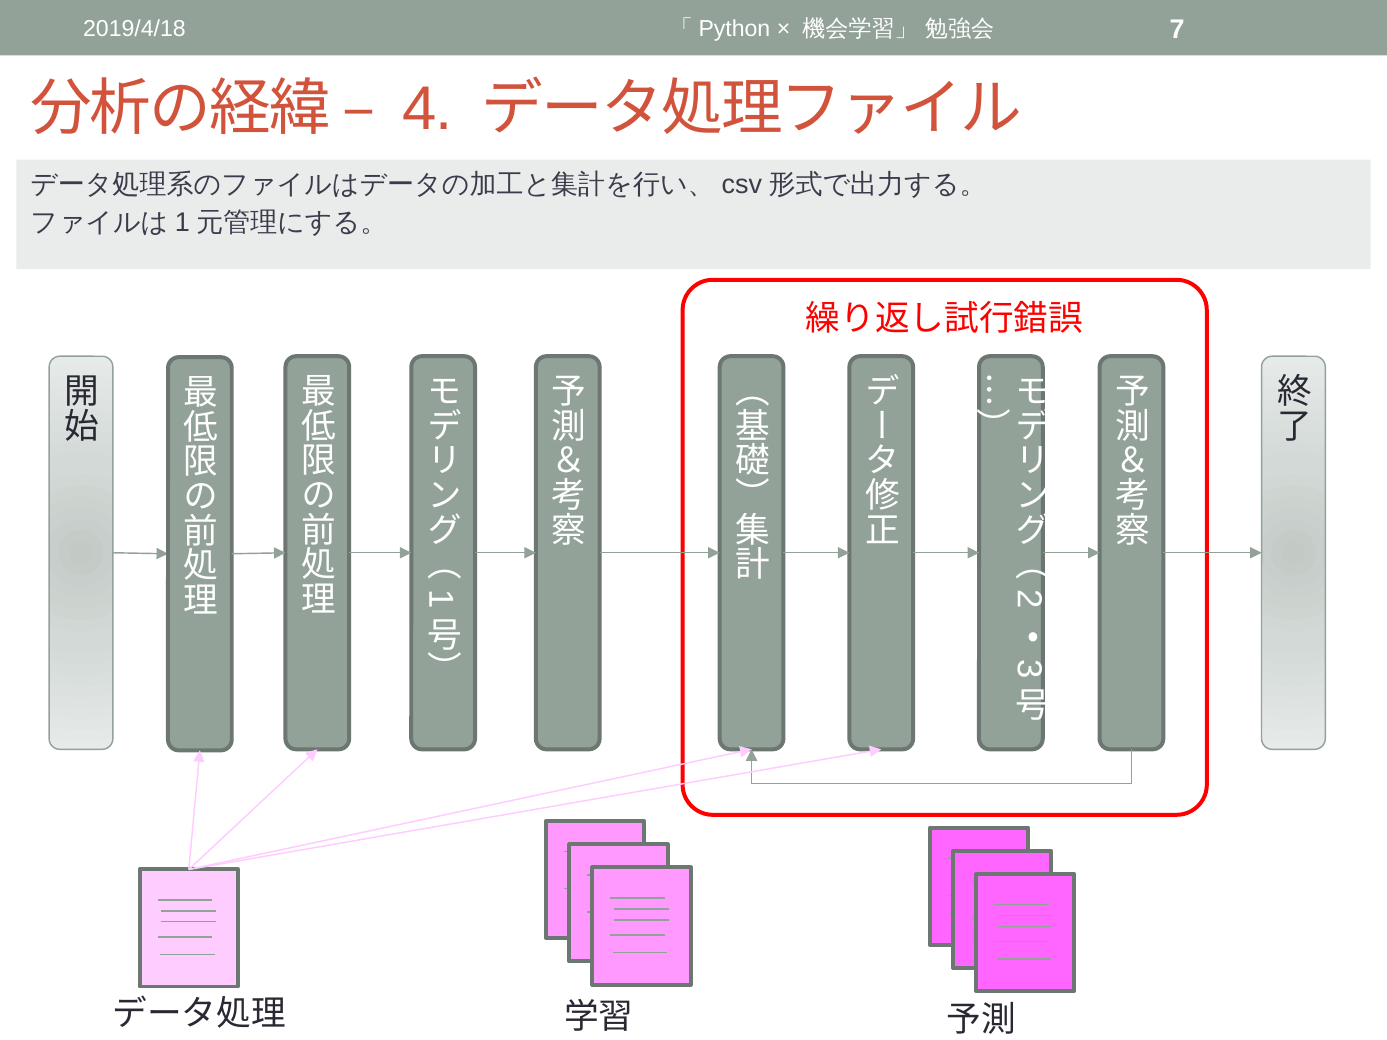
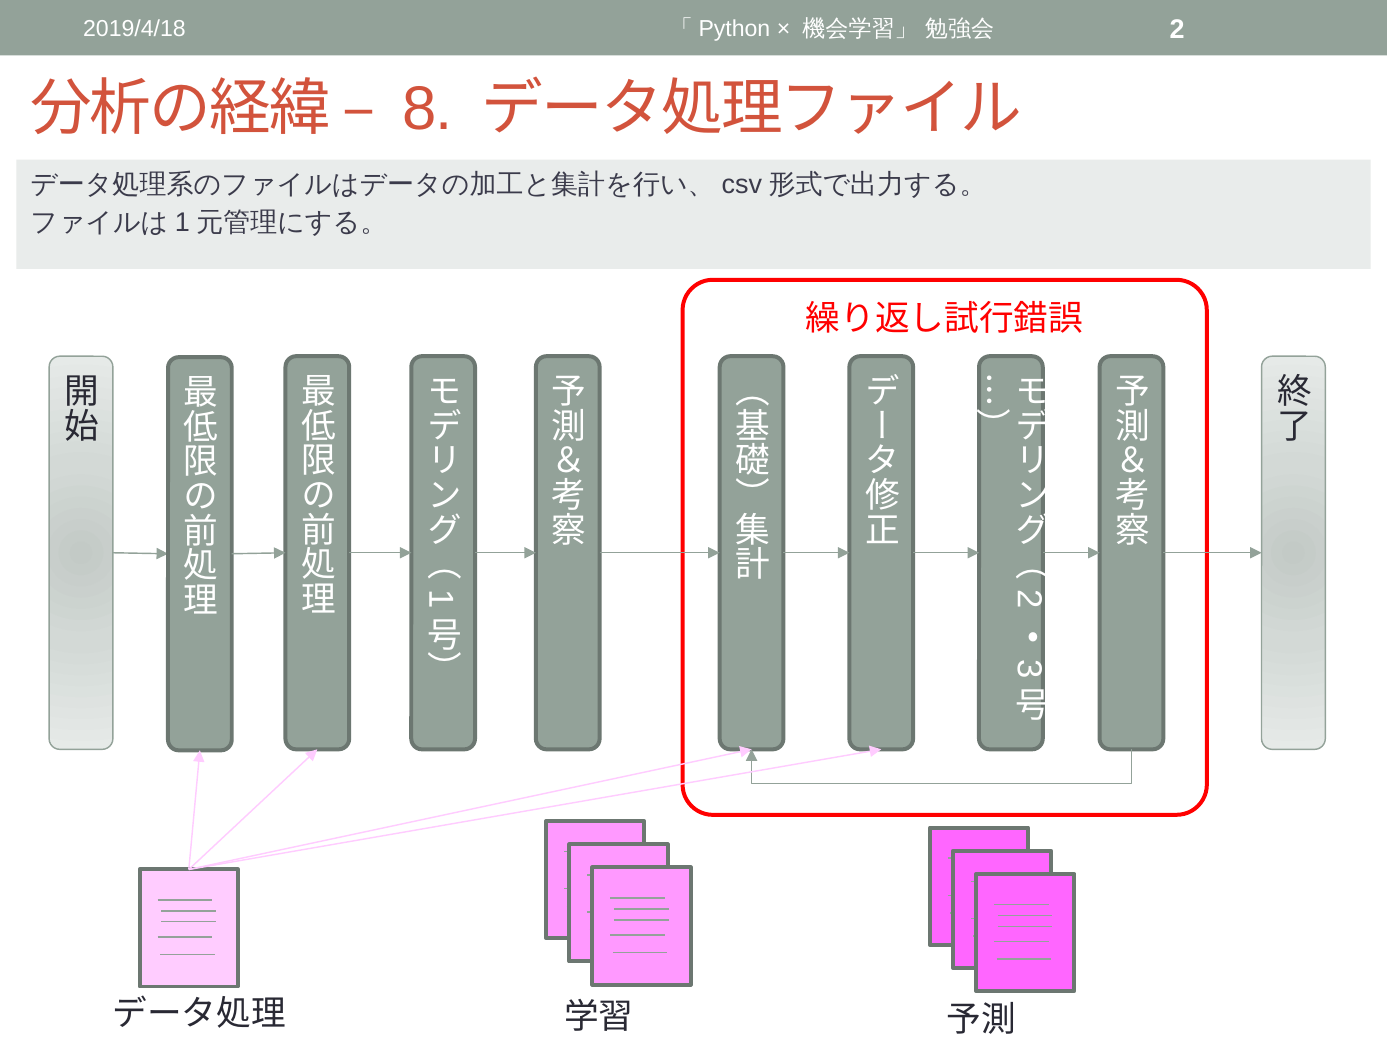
7 at (1177, 30): 7 -> 2
4: 4 -> 8
